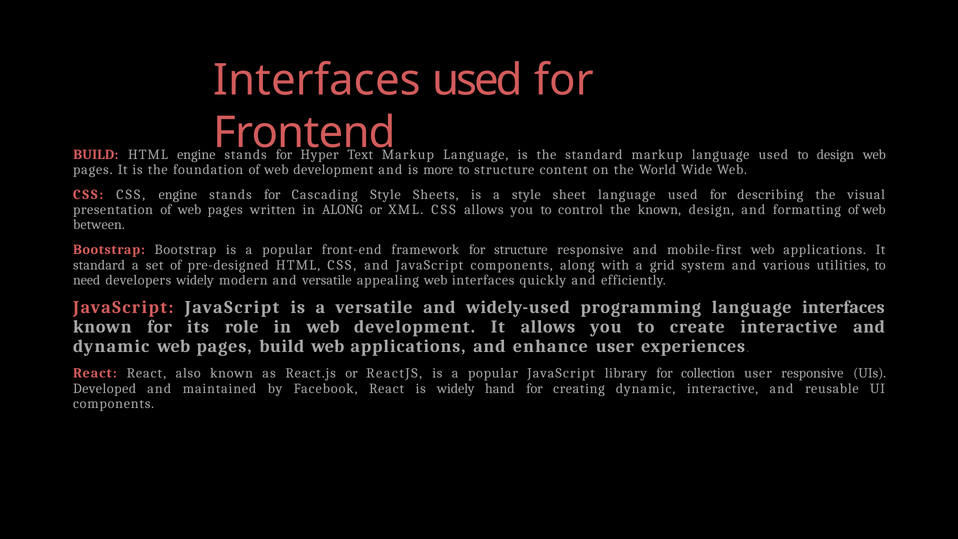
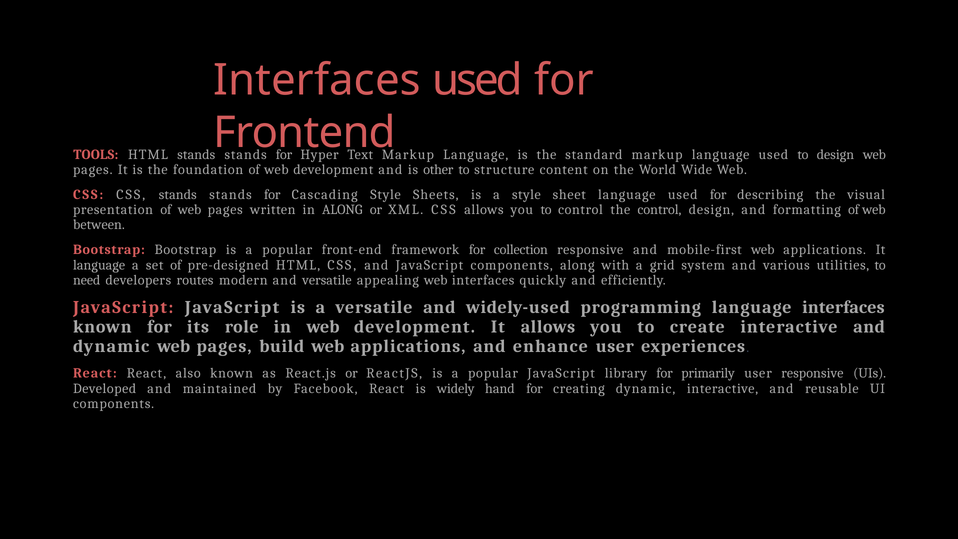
BUILD at (96, 154): BUILD -> TOOLS
HTML engine: engine -> stands
more: more -> other
CSS engine: engine -> stands
the known: known -> control
for structure: structure -> collection
standard at (99, 265): standard -> language
developers widely: widely -> routes
collection: collection -> primarily
